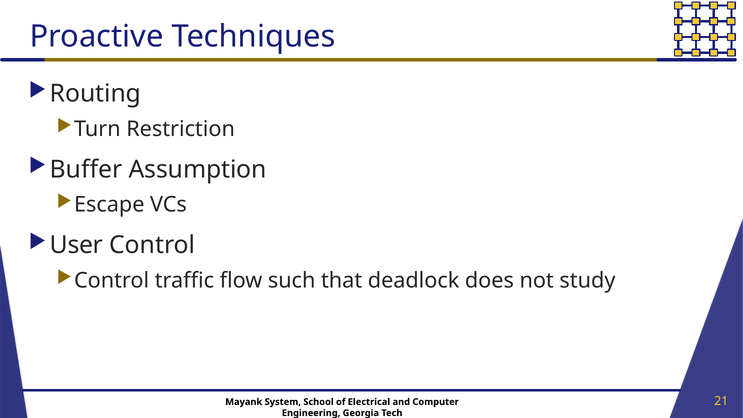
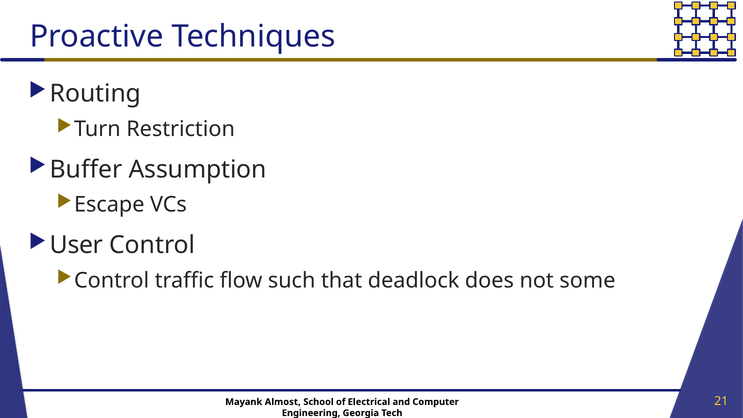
study: study -> some
System: System -> Almost
